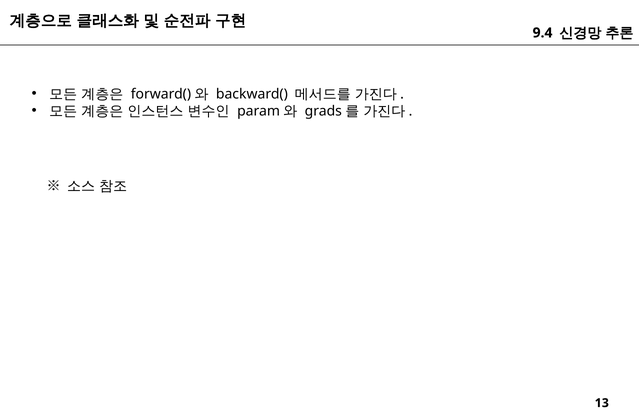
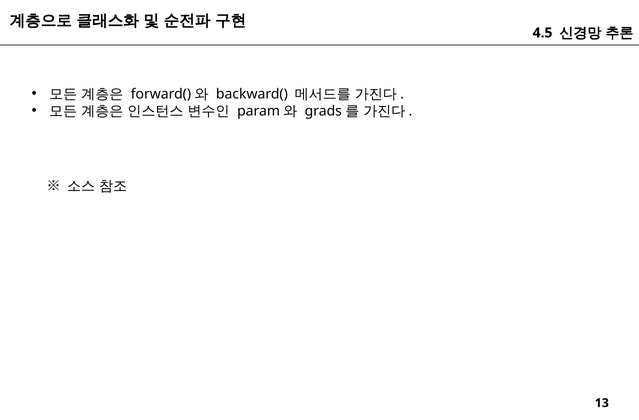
9.4: 9.4 -> 4.5
